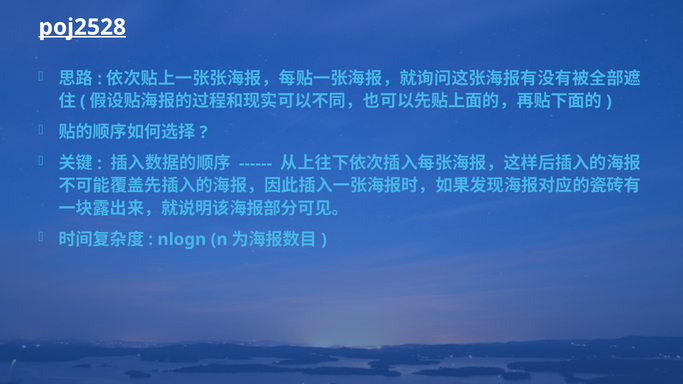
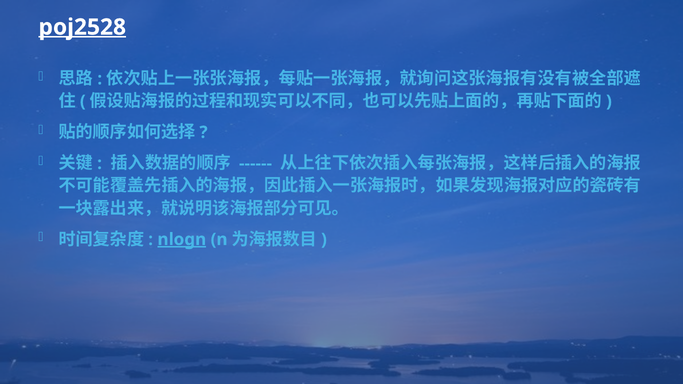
nlogn underline: none -> present
